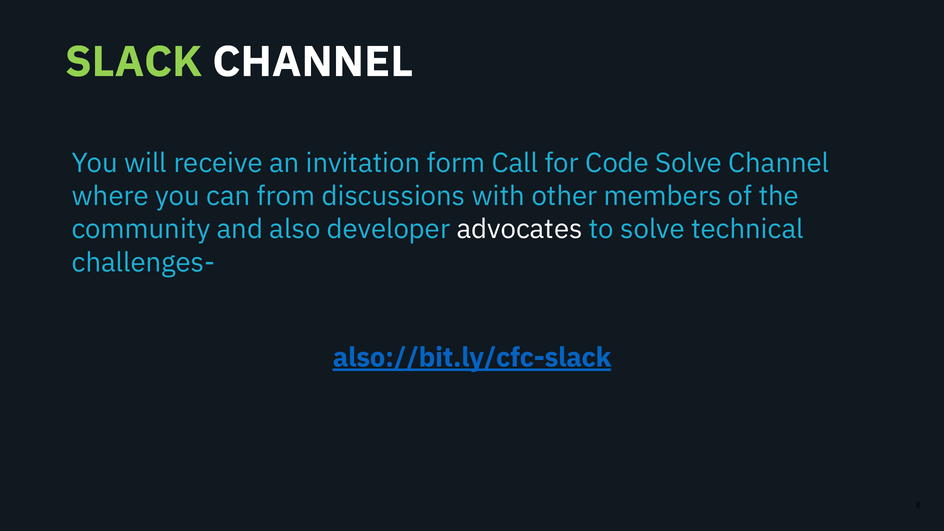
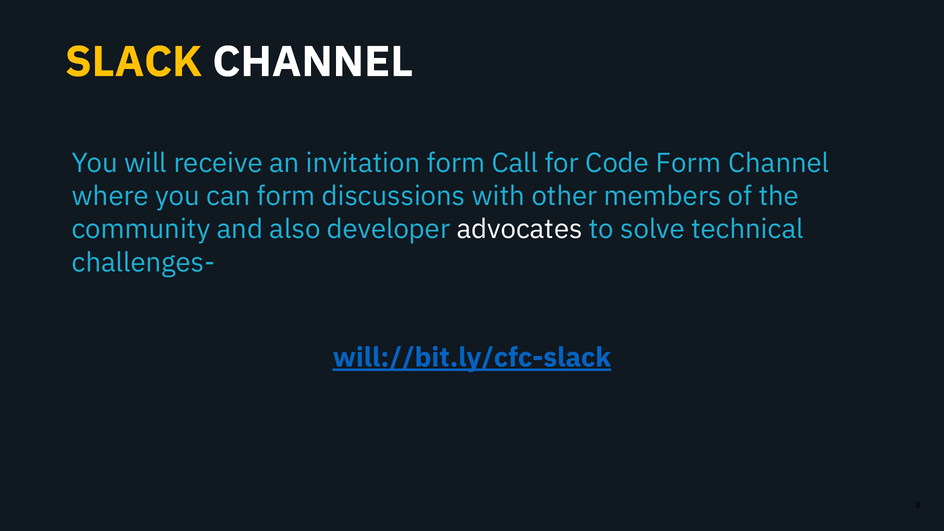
SLACK colour: light green -> yellow
Code Solve: Solve -> Form
can from: from -> form
also://bit.ly/cfc-slack: also://bit.ly/cfc-slack -> will://bit.ly/cfc-slack
